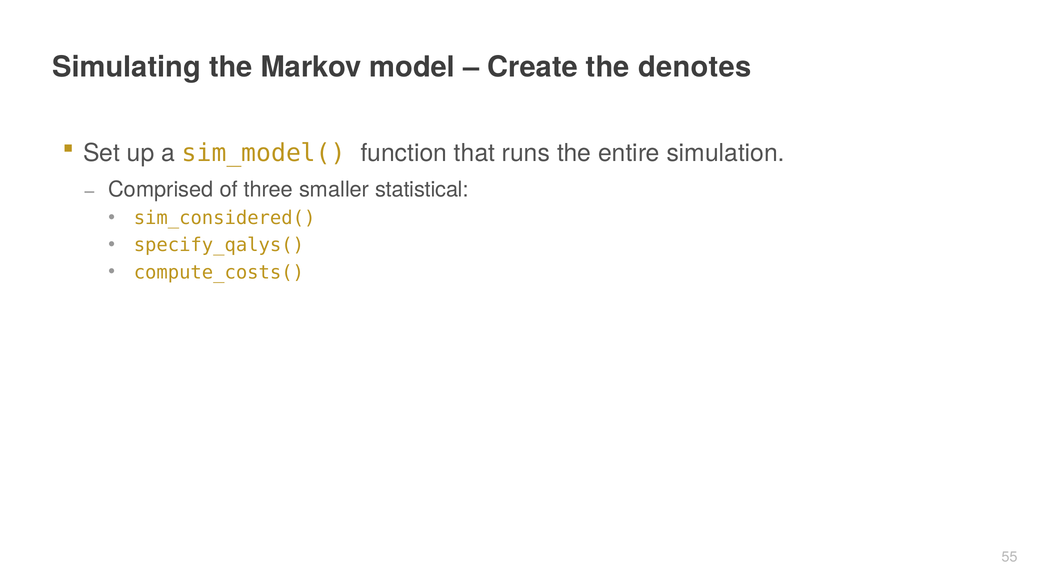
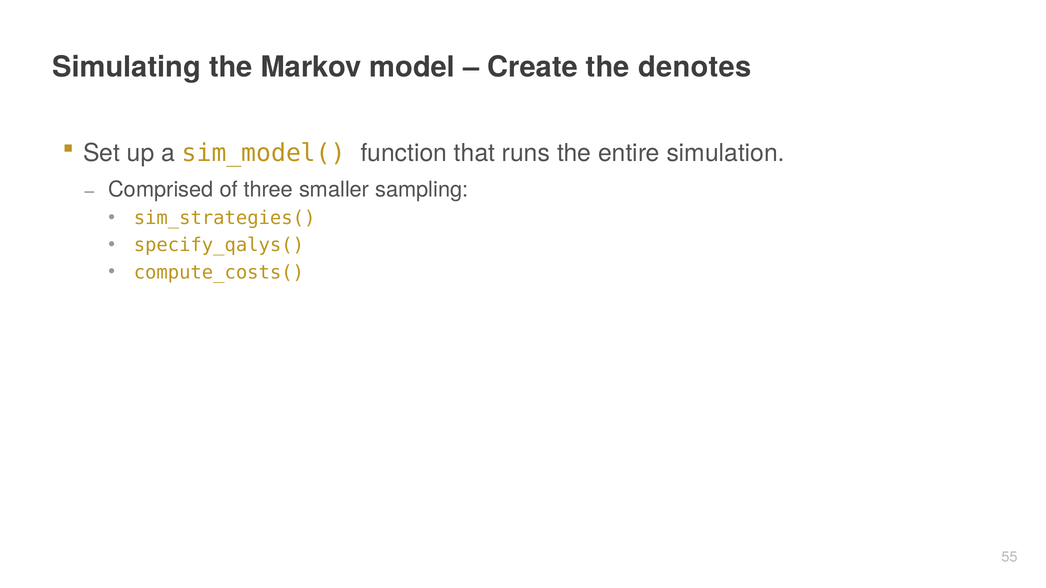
statistical: statistical -> sampling
sim_considered(: sim_considered( -> sim_strategies(
